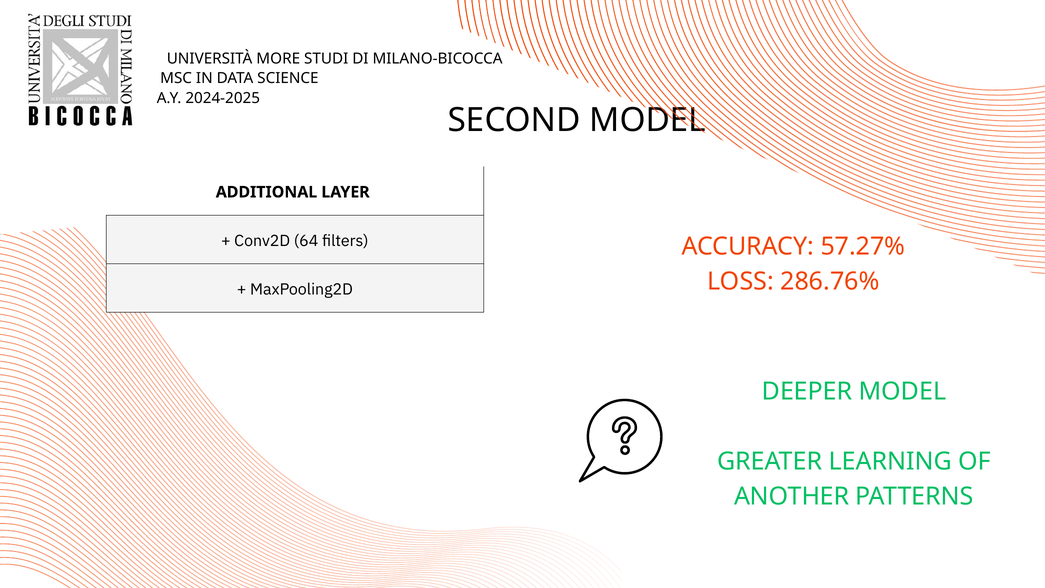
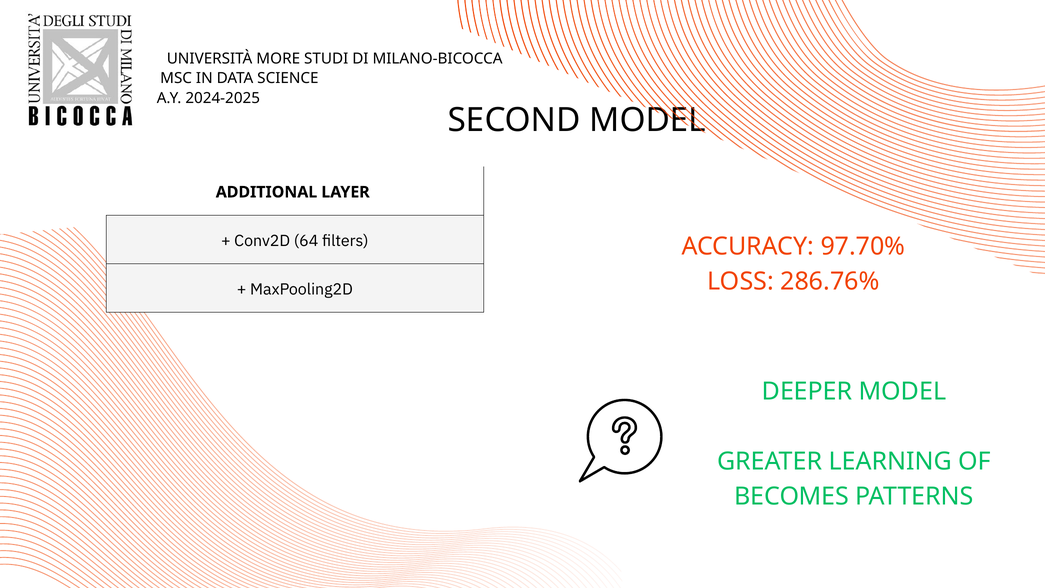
57.27%: 57.27% -> 97.70%
ANOTHER: ANOTHER -> BECOMES
